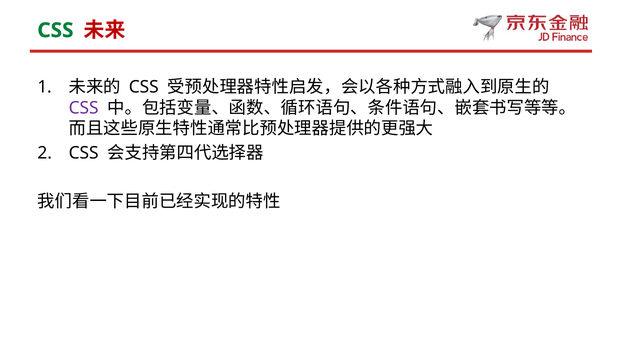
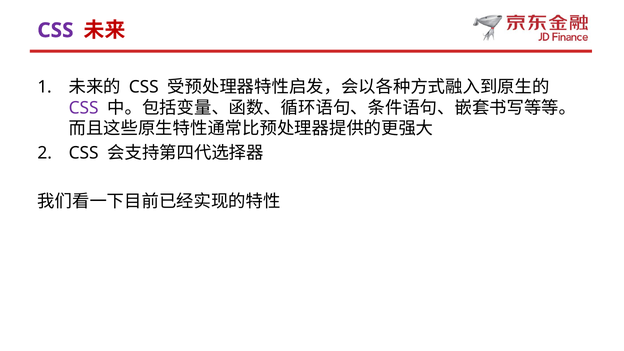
CSS at (55, 30) colour: green -> purple
